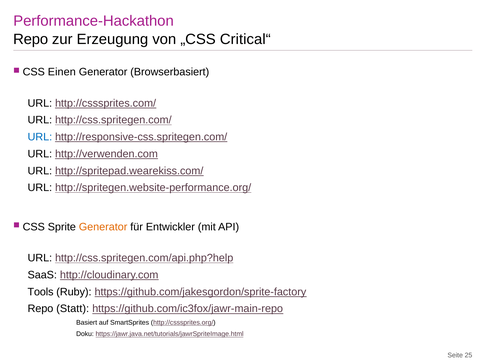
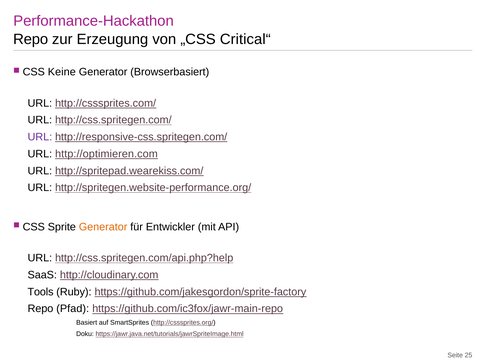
Einen: Einen -> Keine
URL at (40, 137) colour: blue -> purple
http://verwenden.com: http://verwenden.com -> http://optimieren.com
Statt: Statt -> Pfad
